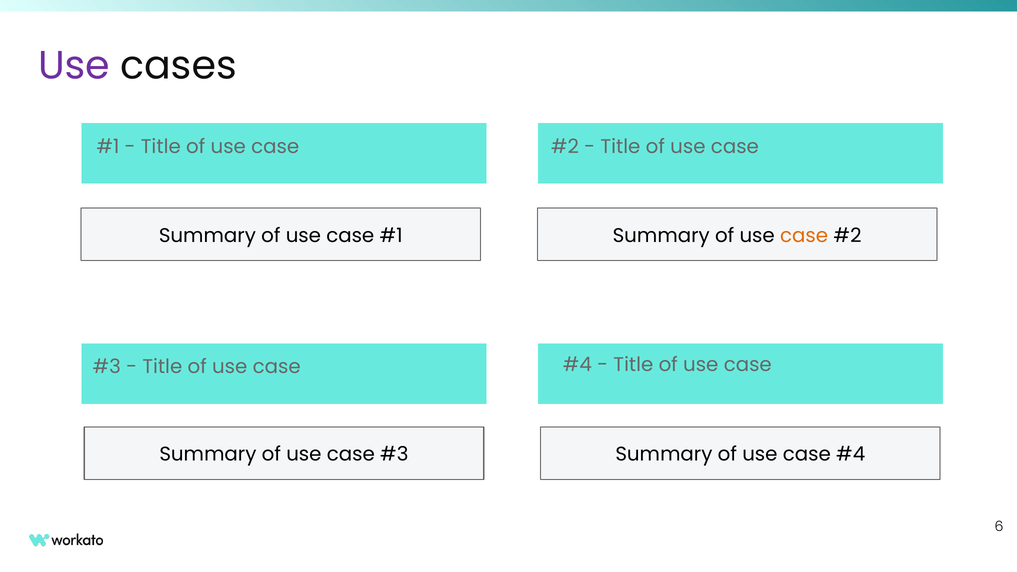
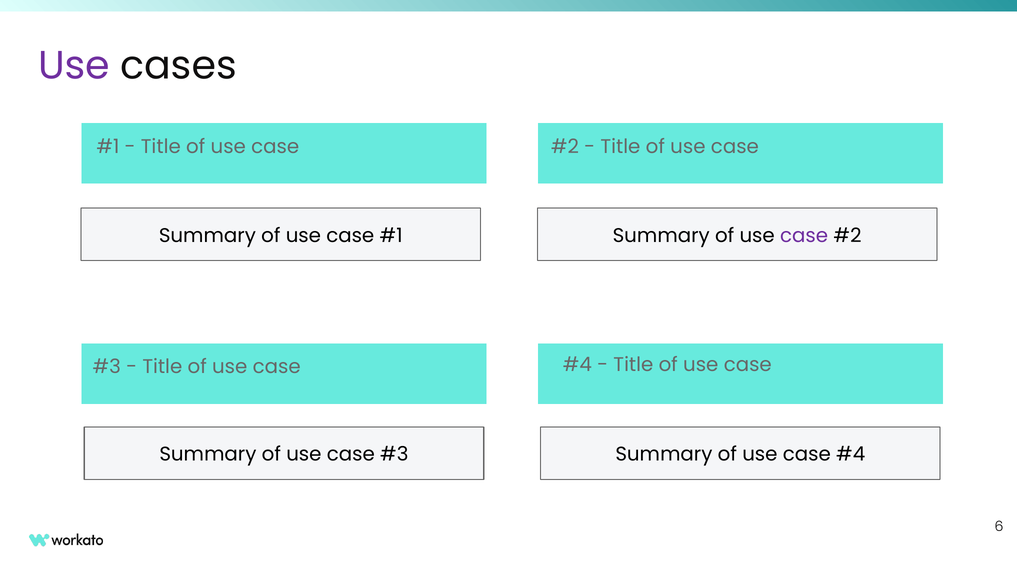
case at (804, 236) colour: orange -> purple
